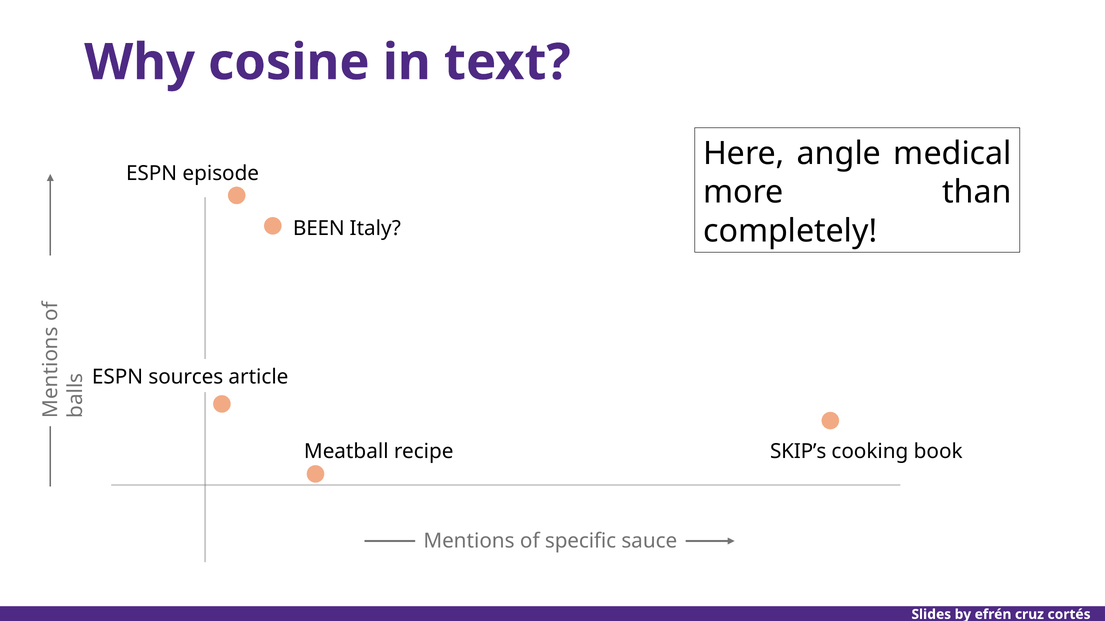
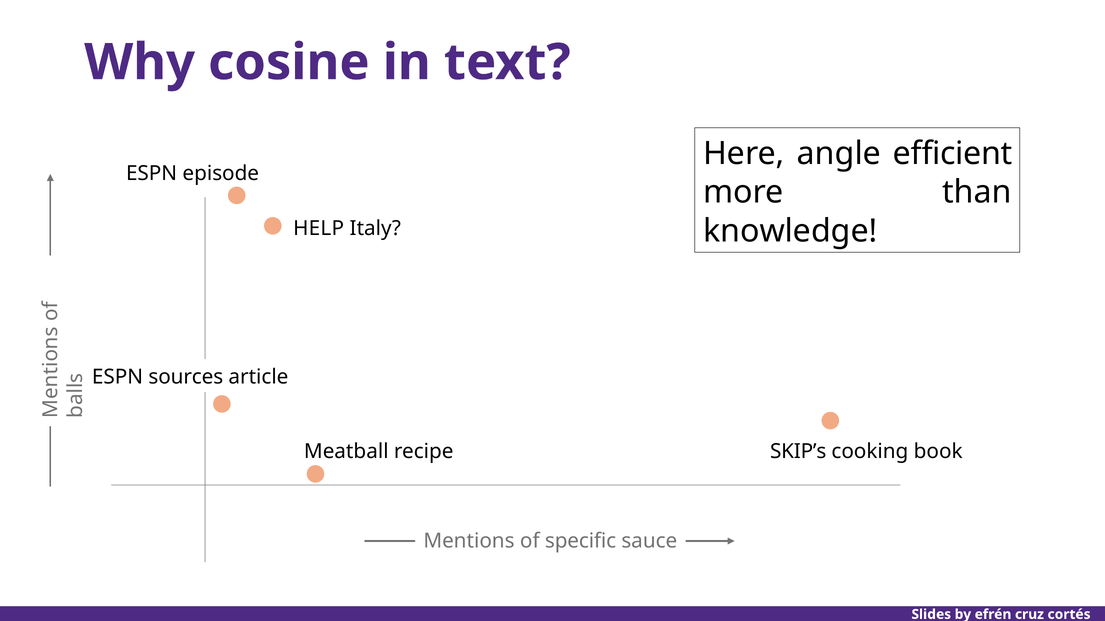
medical: medical -> efficient
completely: completely -> knowledge
BEEN: BEEN -> HELP
